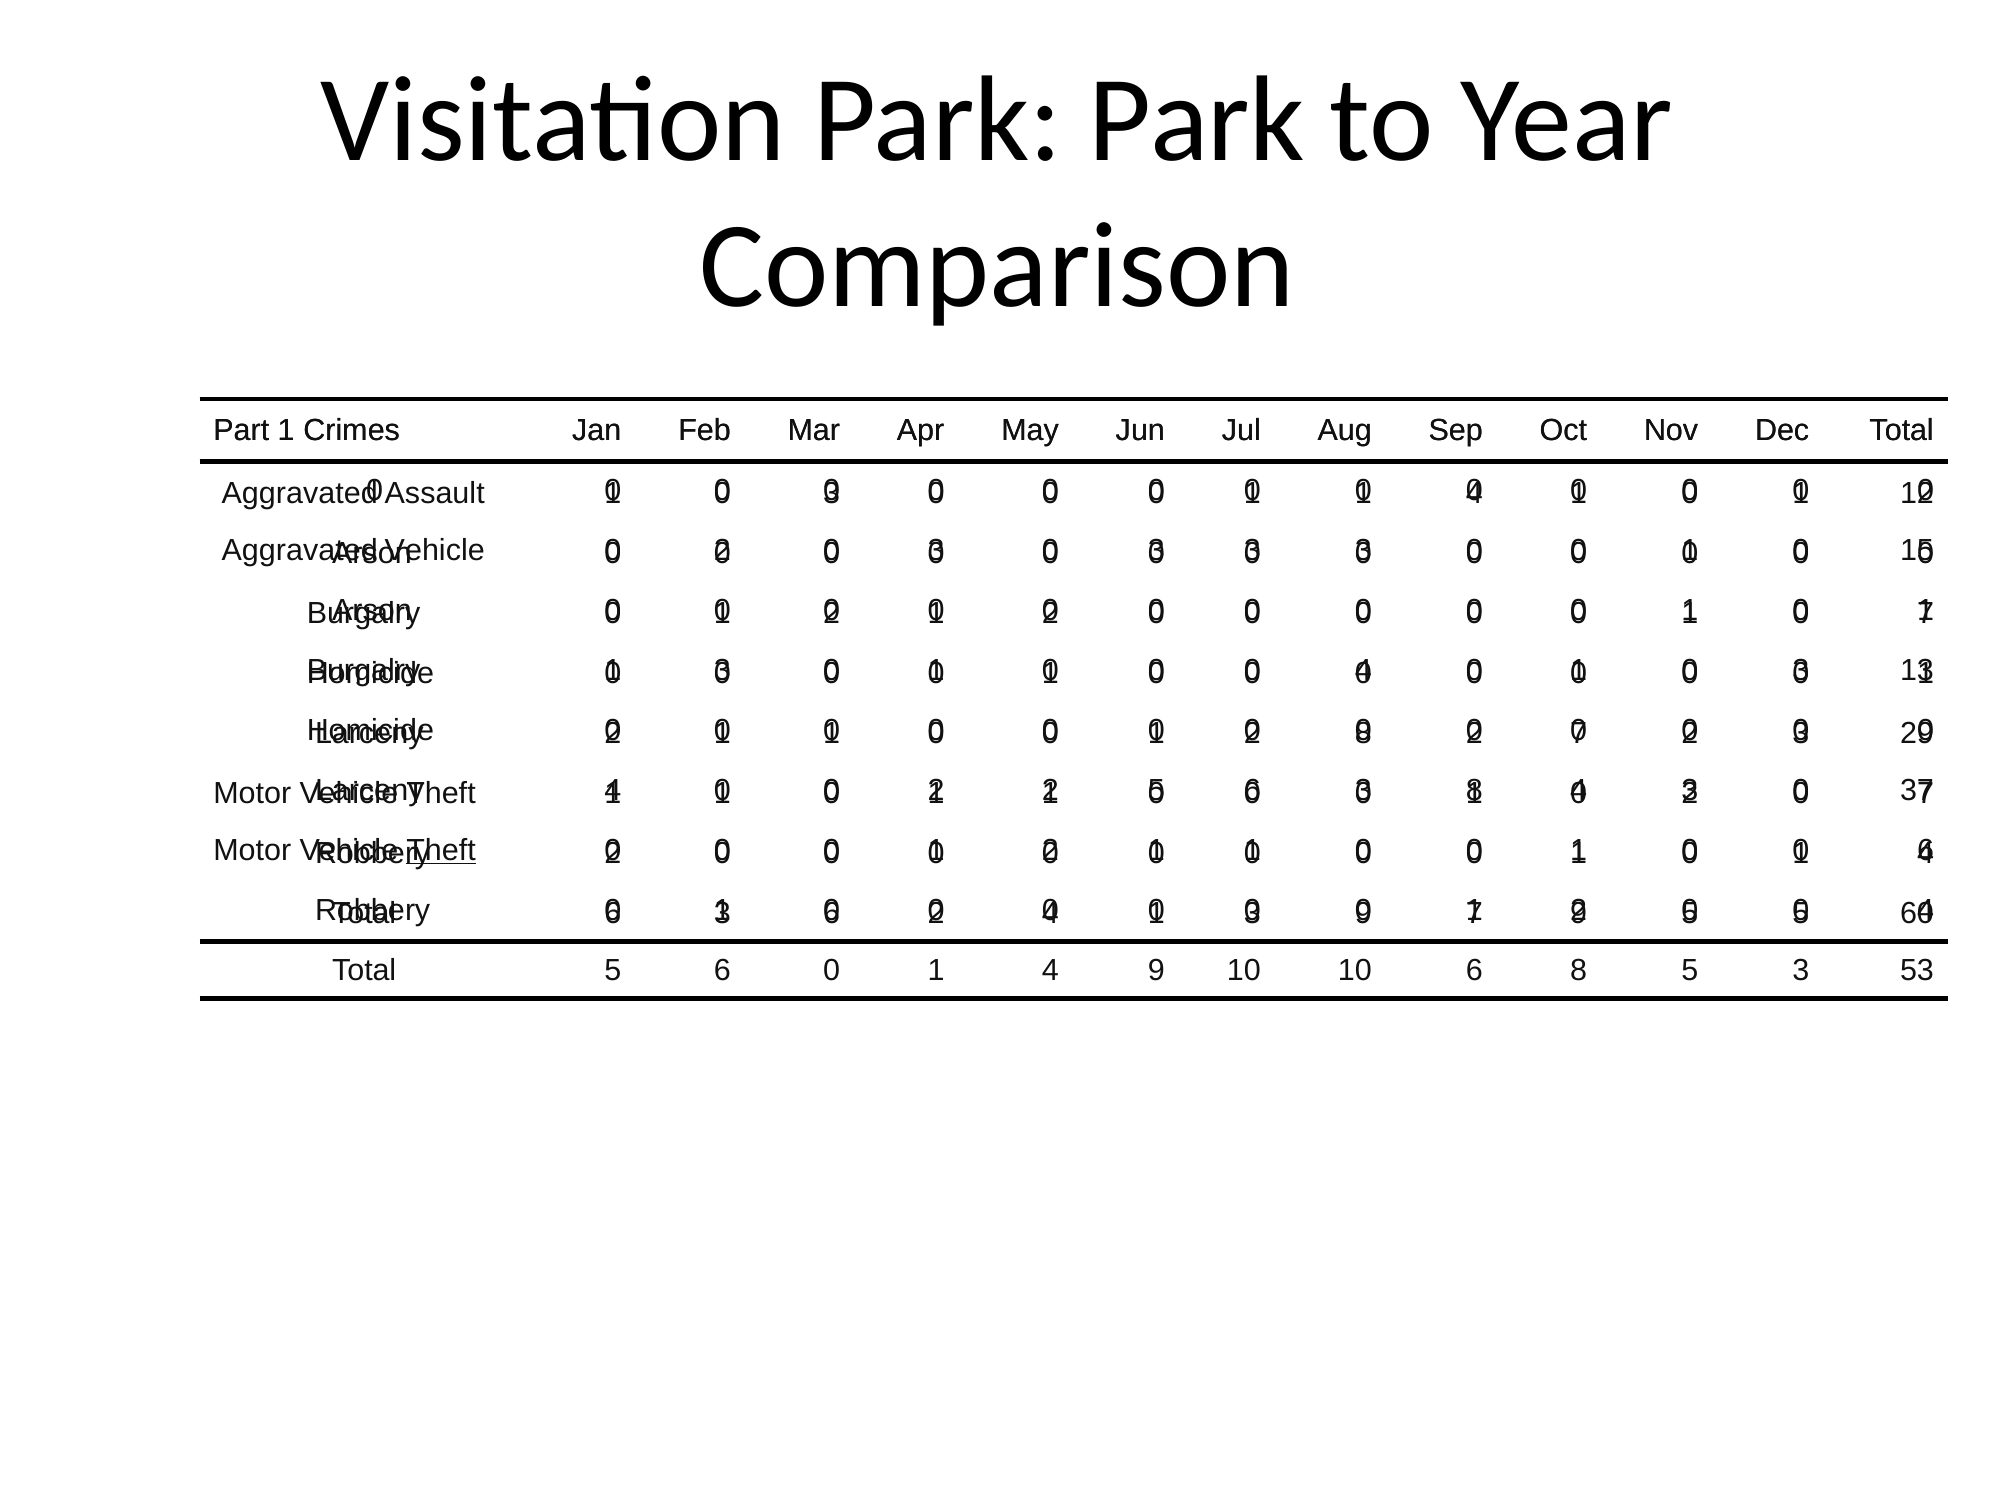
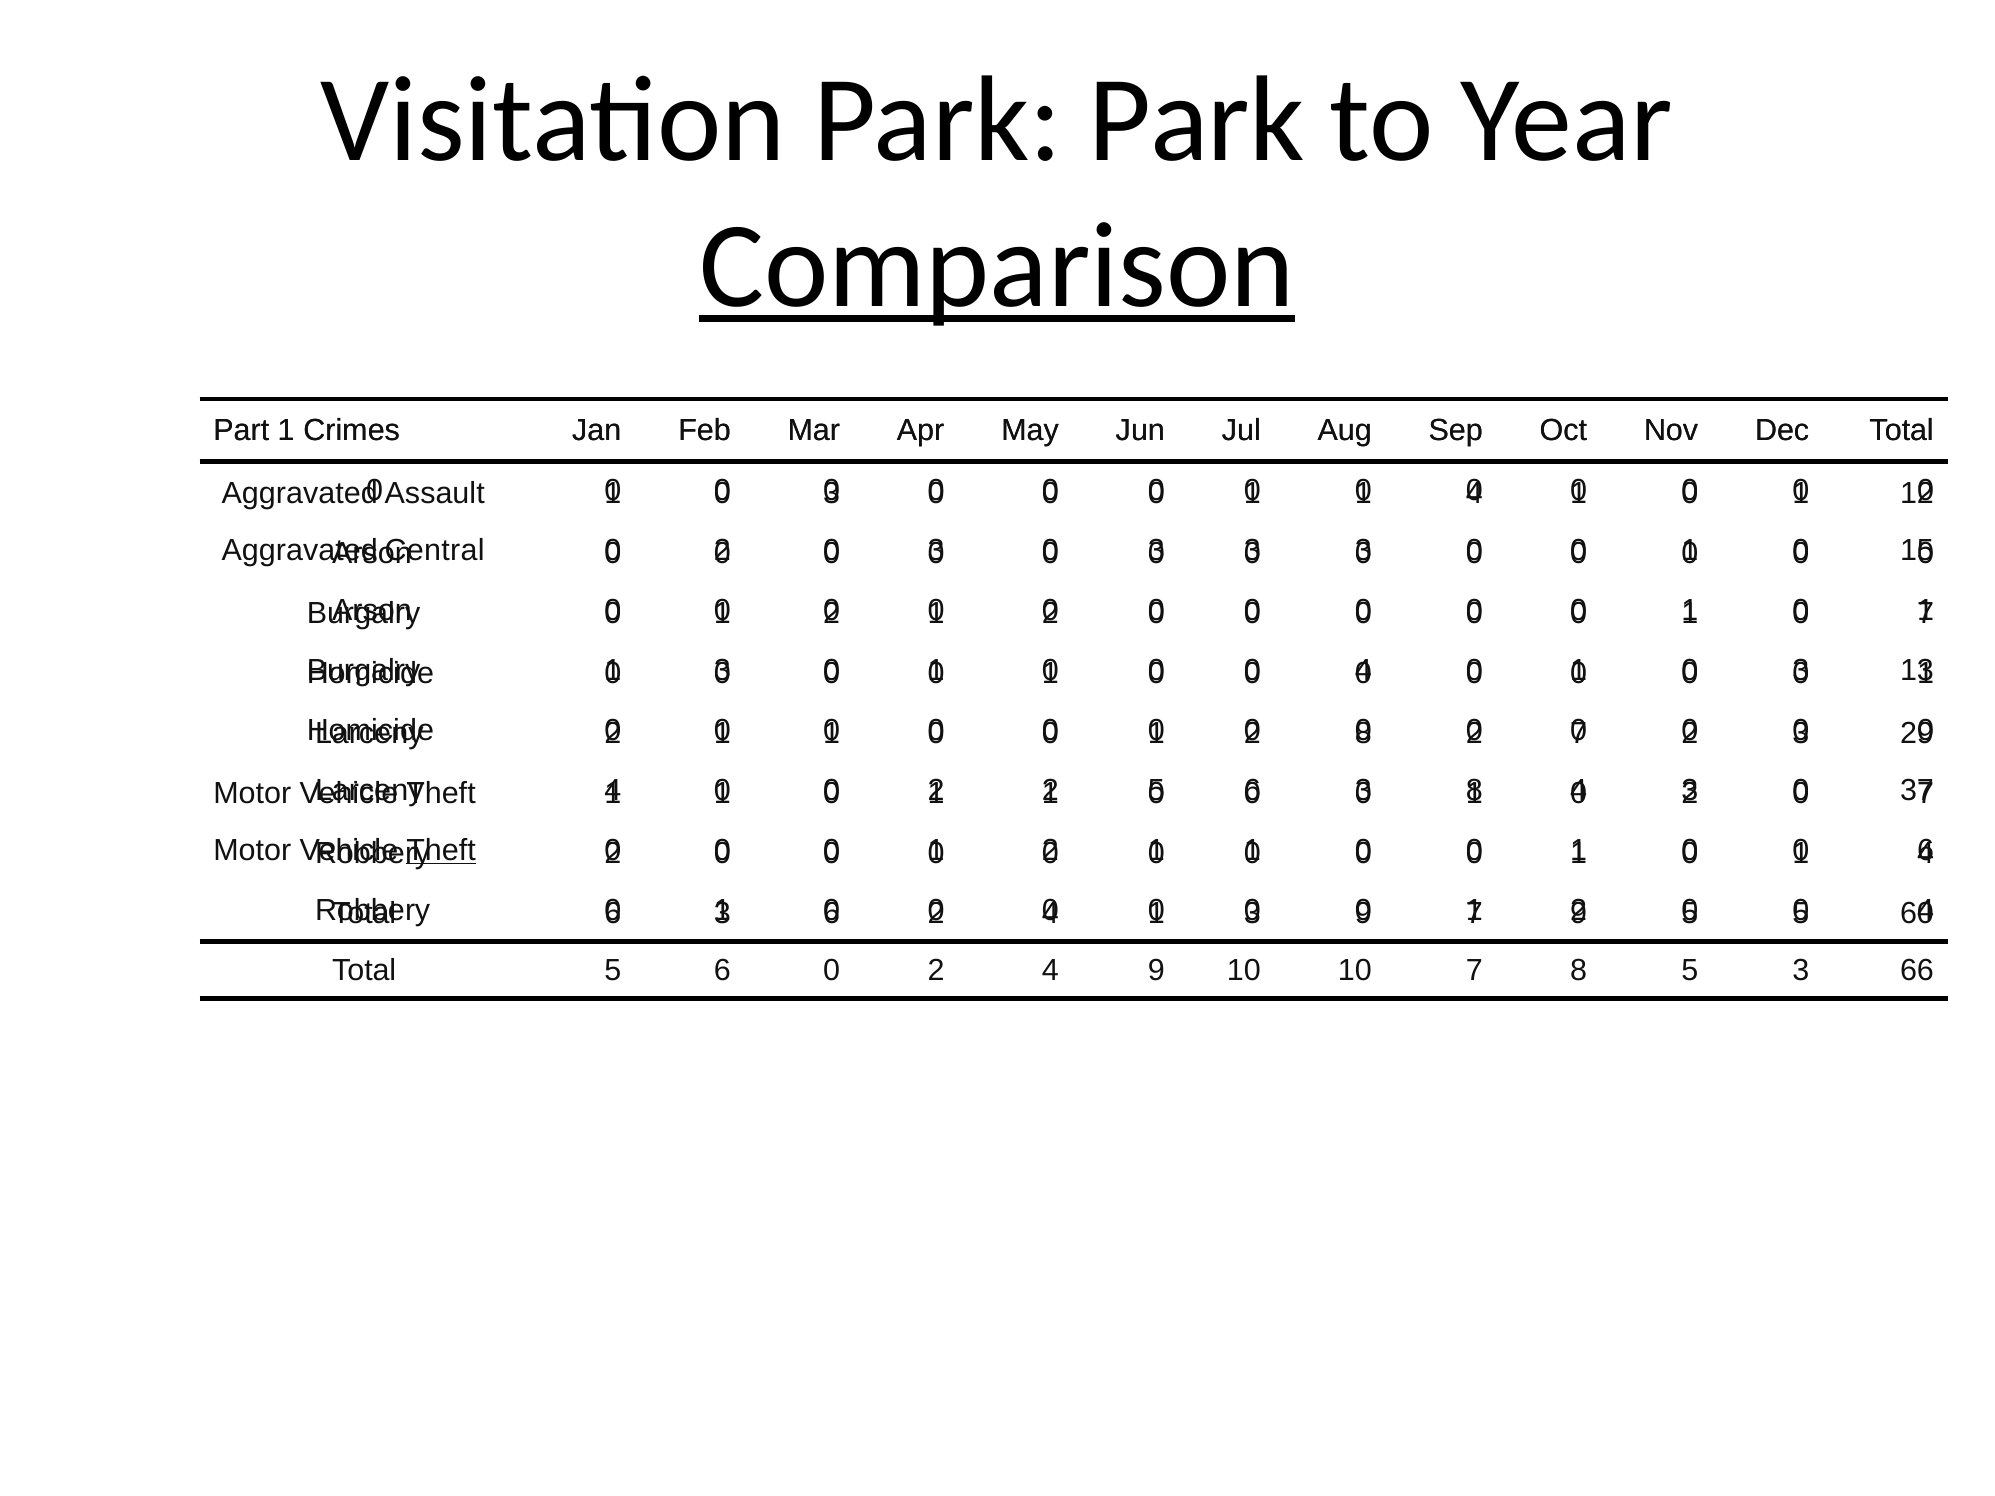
Comparison underline: none -> present
Vehicle at (435, 551): Vehicle -> Central
6 0 1: 1 -> 2
10 6: 6 -> 7
53: 53 -> 66
